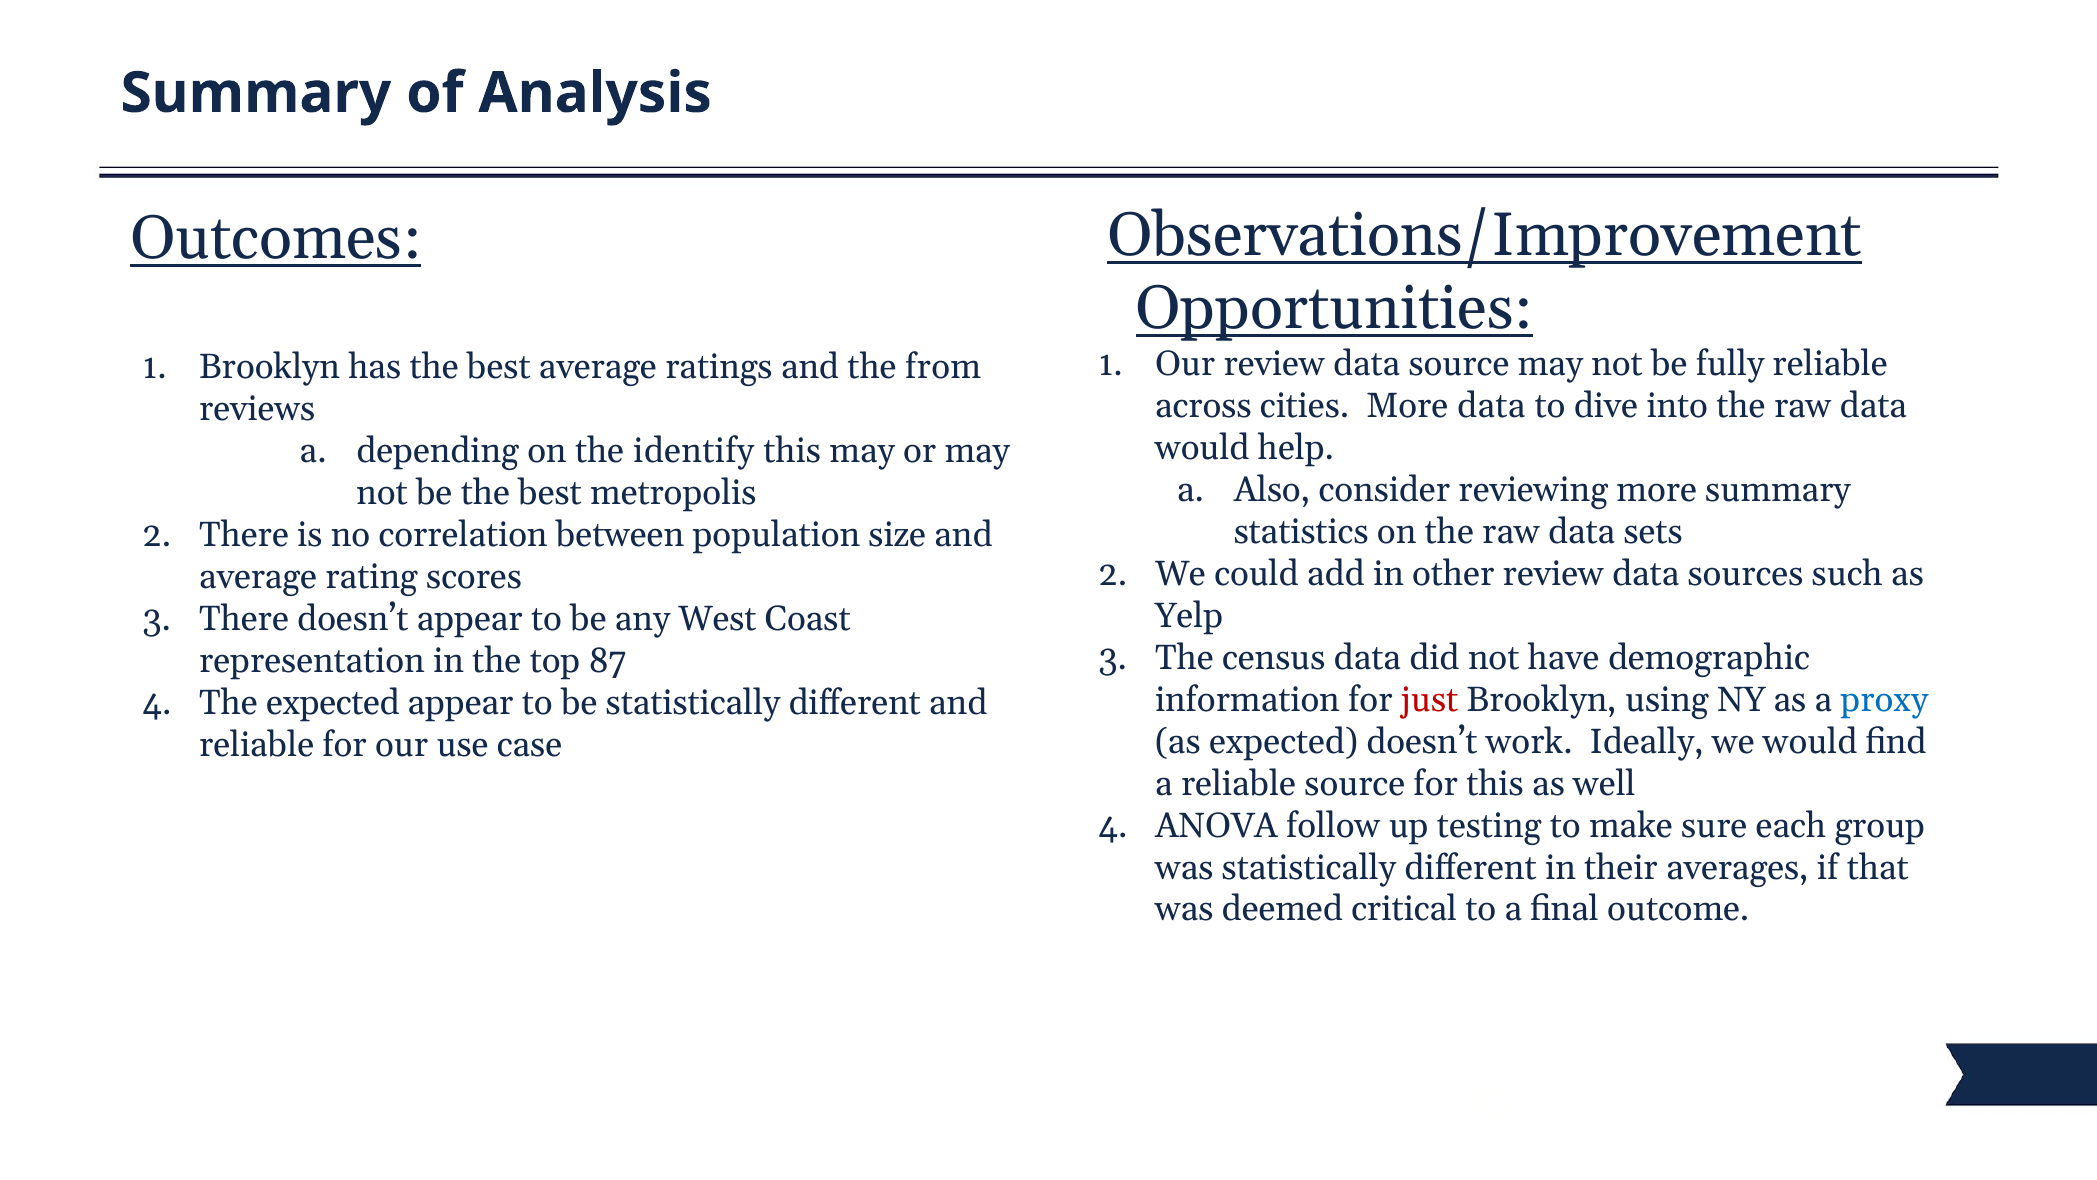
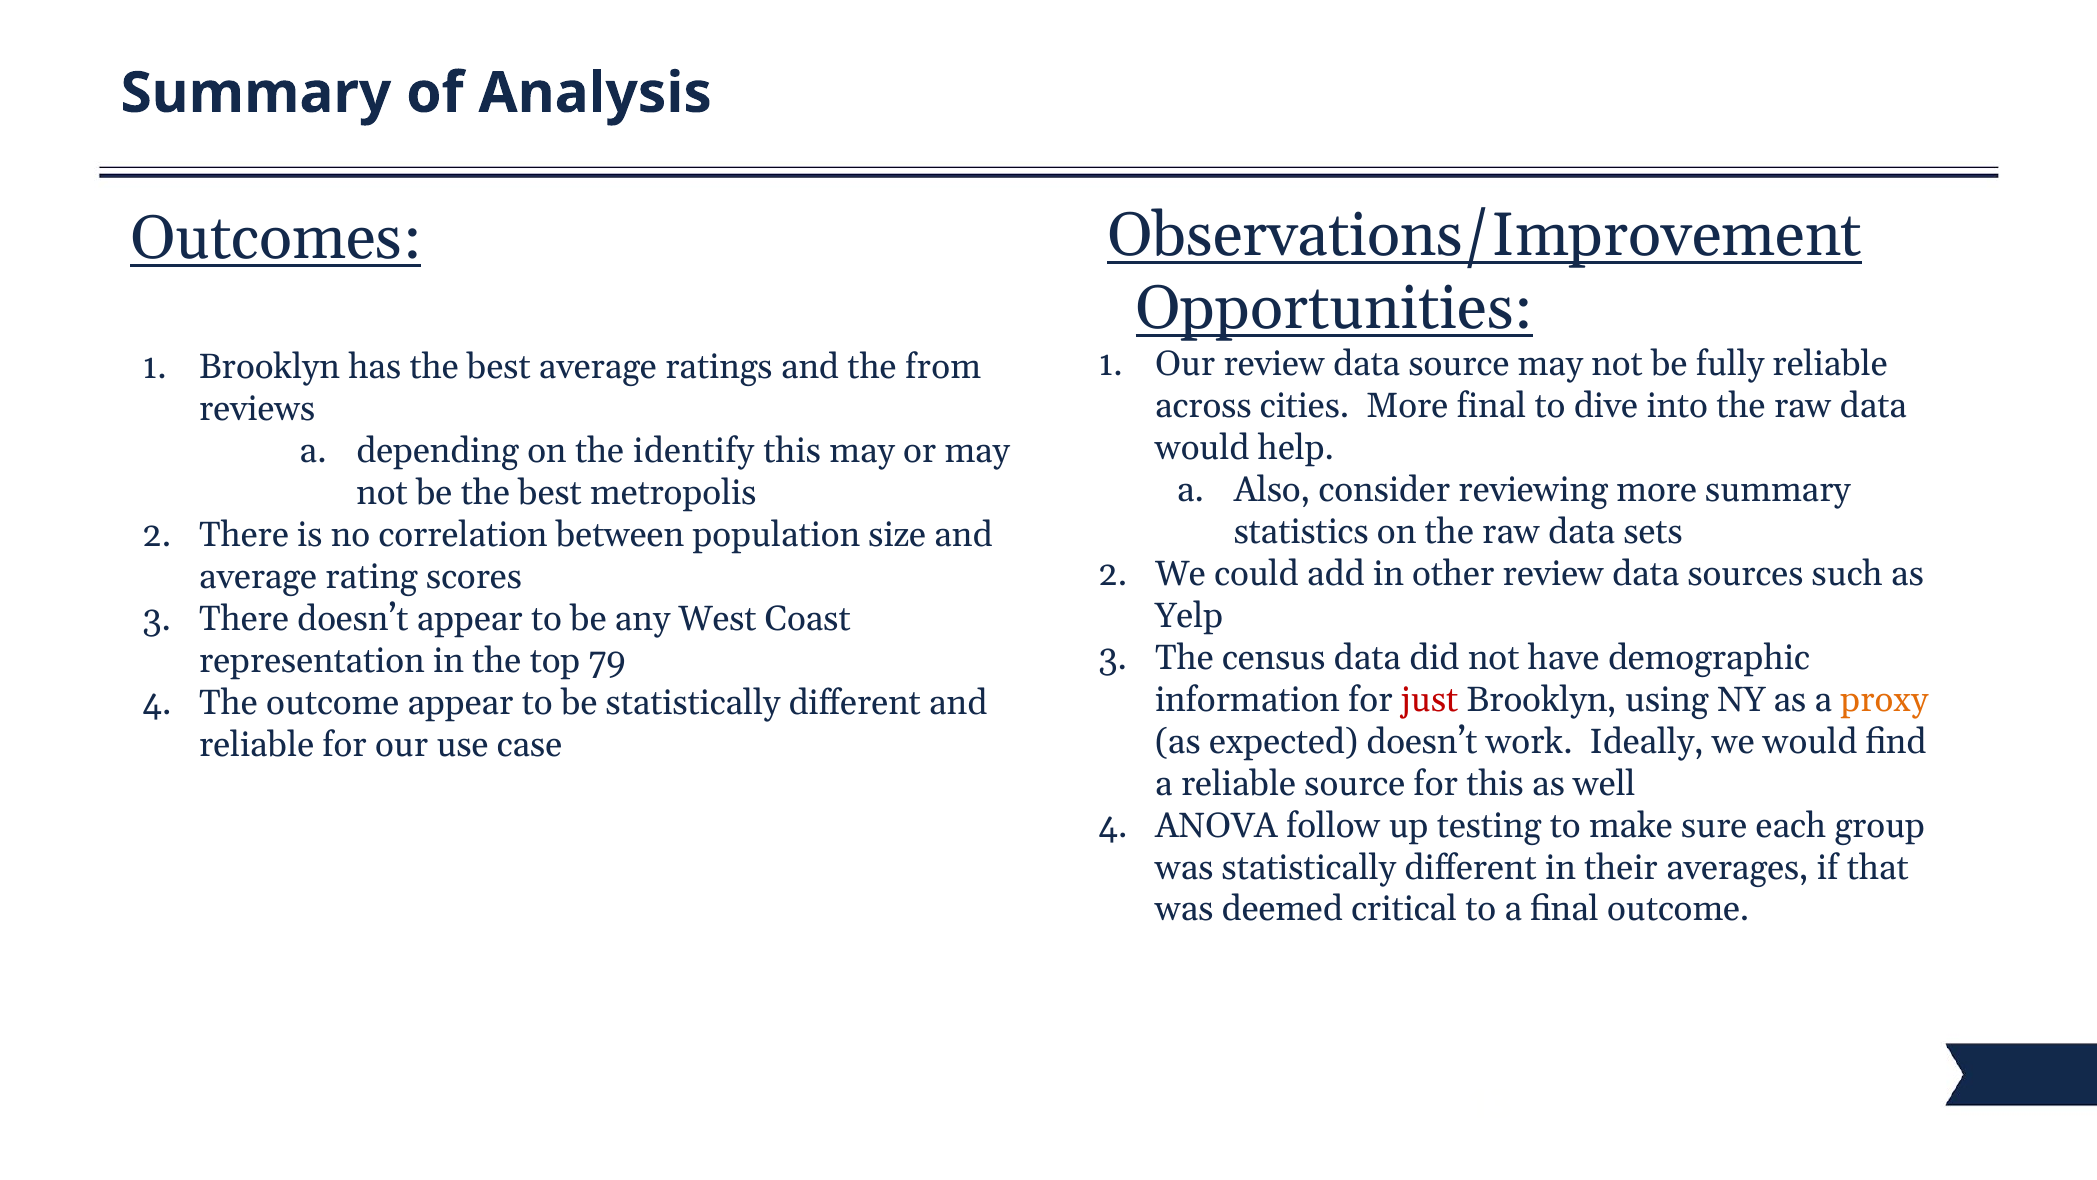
More data: data -> final
87: 87 -> 79
proxy colour: blue -> orange
The expected: expected -> outcome
